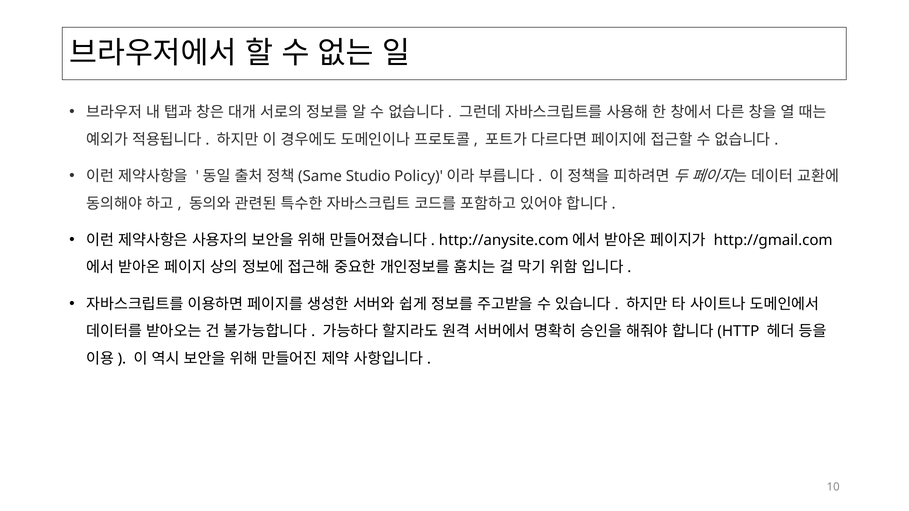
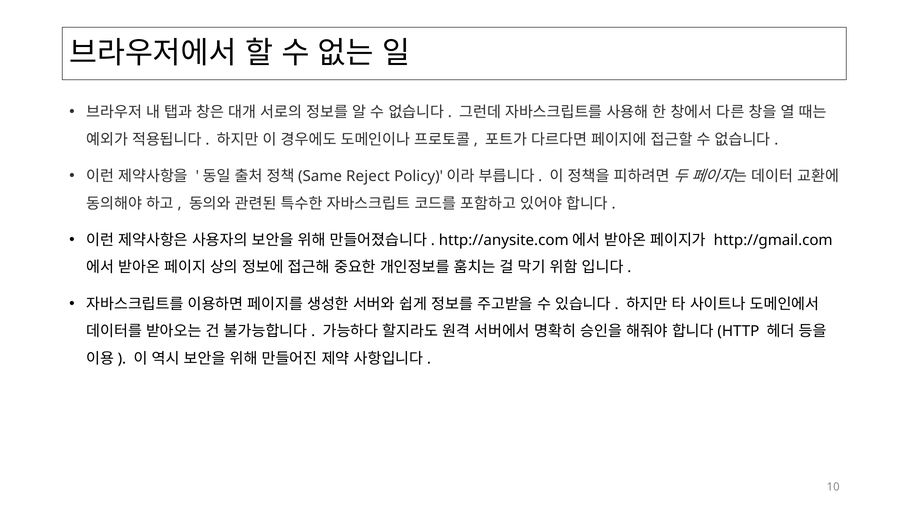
Studio: Studio -> Reject
